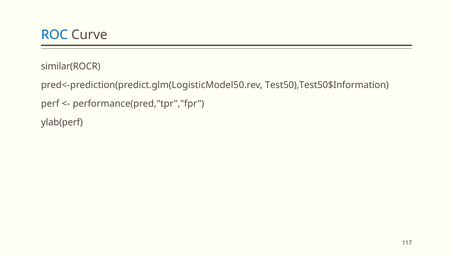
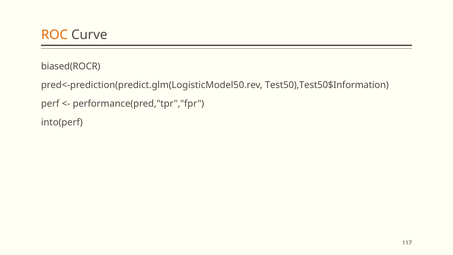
ROC colour: blue -> orange
similar(ROCR: similar(ROCR -> biased(ROCR
ylab(perf: ylab(perf -> into(perf
